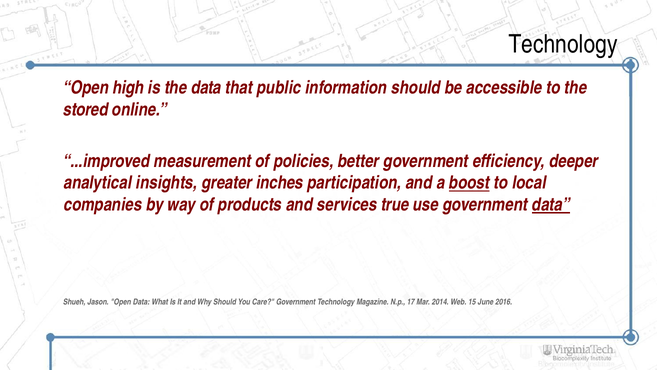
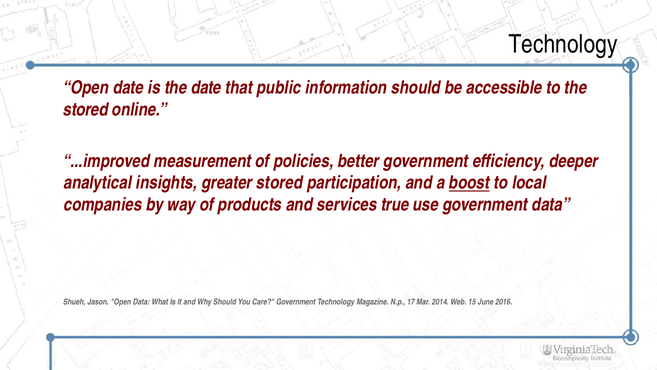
Open high: high -> date
the data: data -> date
greater inches: inches -> stored
data at (551, 205) underline: present -> none
